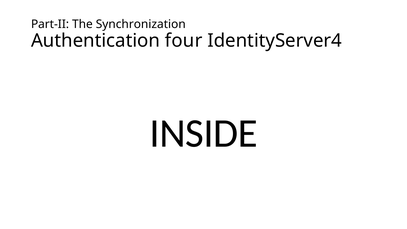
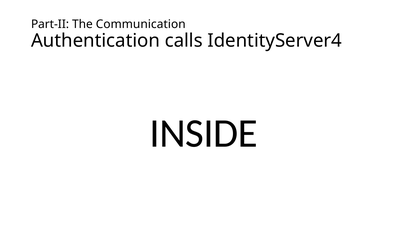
Synchronization: Synchronization -> Communication
four: four -> calls
